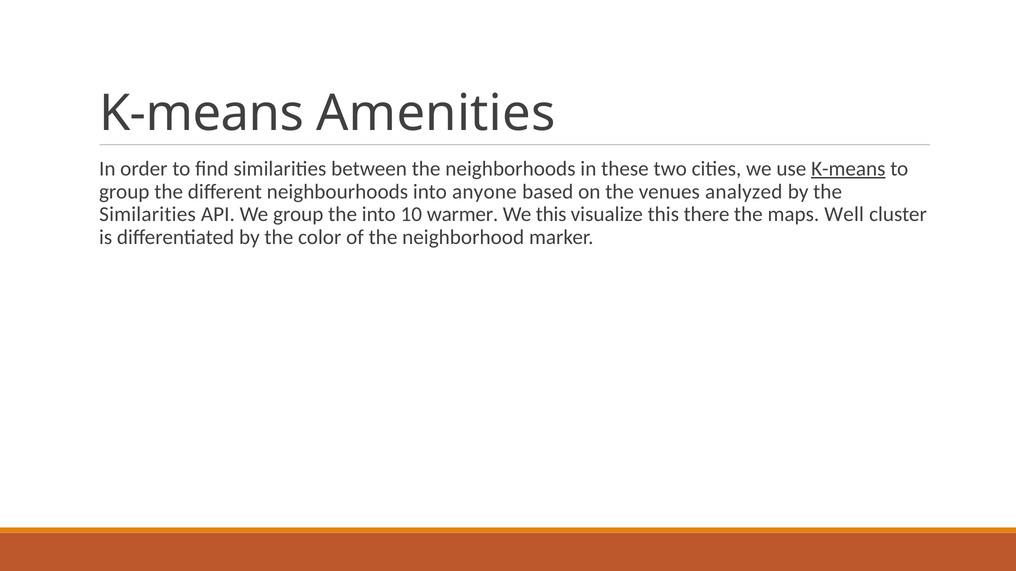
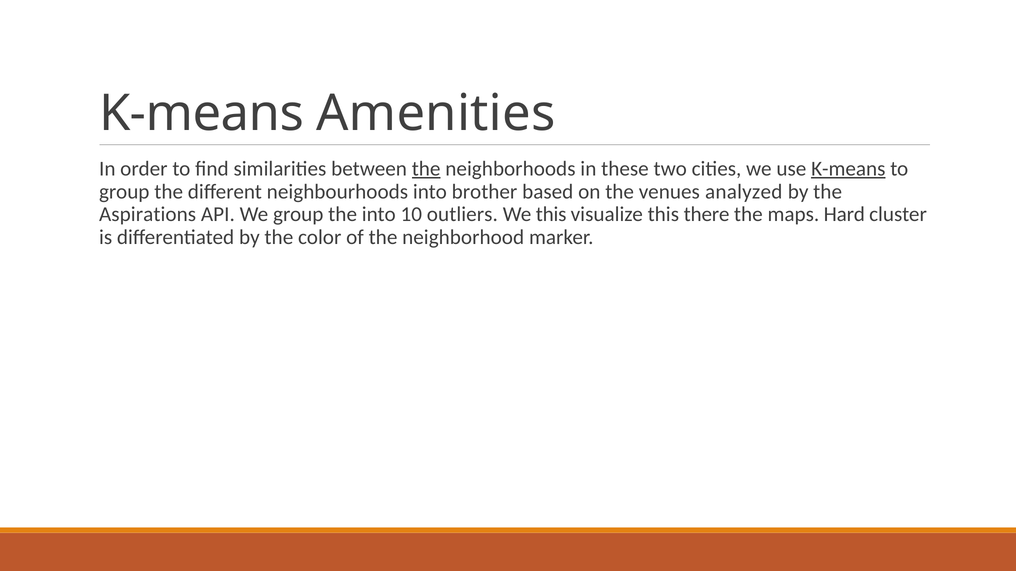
the at (426, 169) underline: none -> present
anyone: anyone -> brother
Similarities at (147, 215): Similarities -> Aspirations
warmer: warmer -> outliers
Well: Well -> Hard
